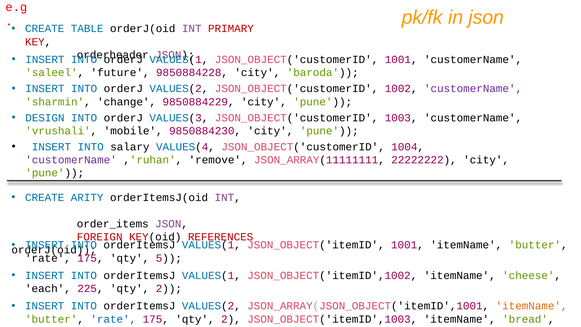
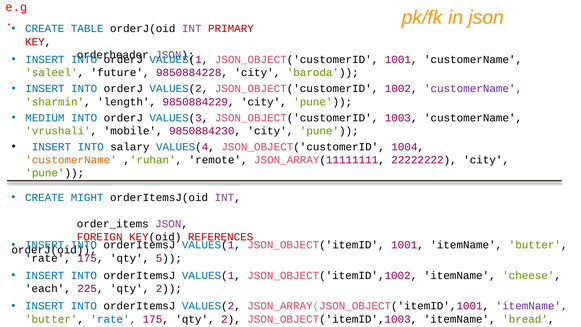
change: change -> length
DESIGN: DESIGN -> MEDIUM
customerName at (71, 160) colour: purple -> orange
remove: remove -> remote
ARITY: ARITY -> MIGHT
itemName at (532, 306) colour: orange -> purple
